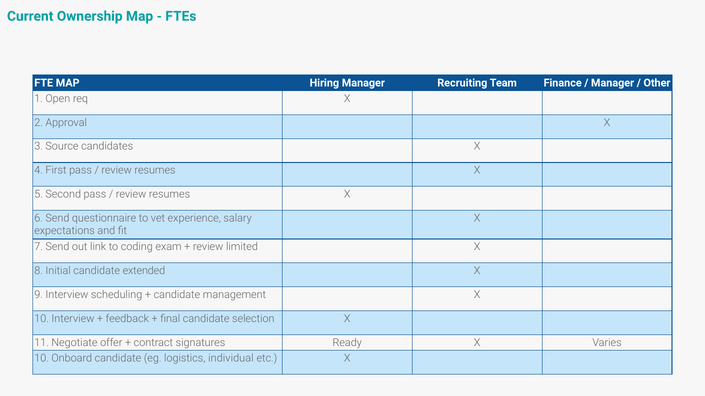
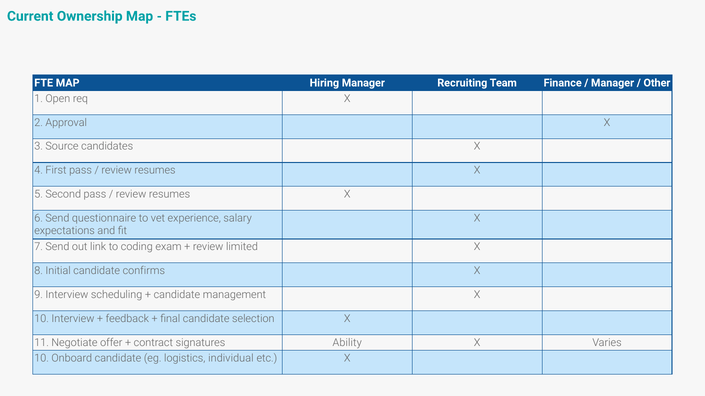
extended: extended -> confirms
Ready: Ready -> Ability
